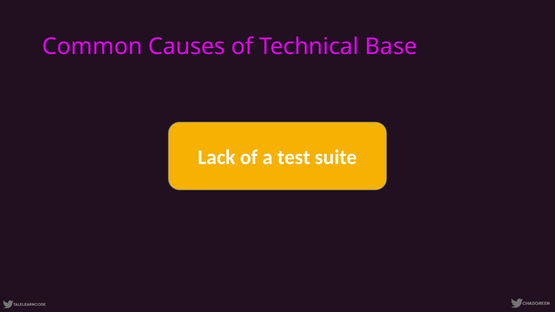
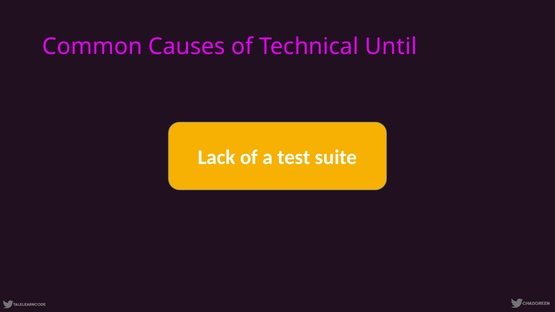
Base: Base -> Until
